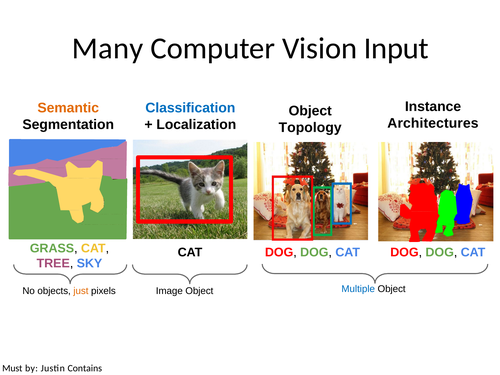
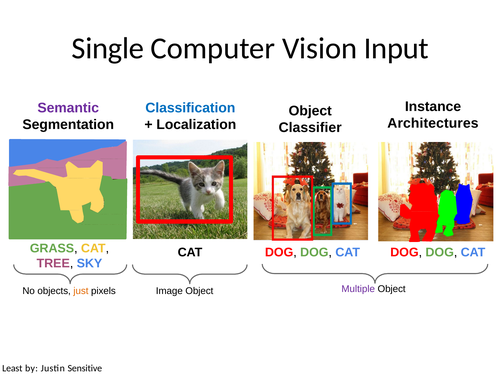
Many: Many -> Single
Semantic colour: orange -> purple
Topology: Topology -> Classifier
Multiple colour: blue -> purple
Must: Must -> Least
Contains: Contains -> Sensitive
